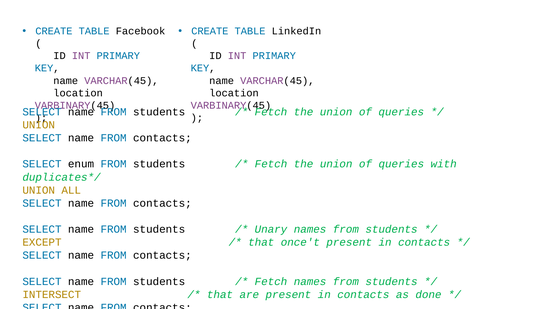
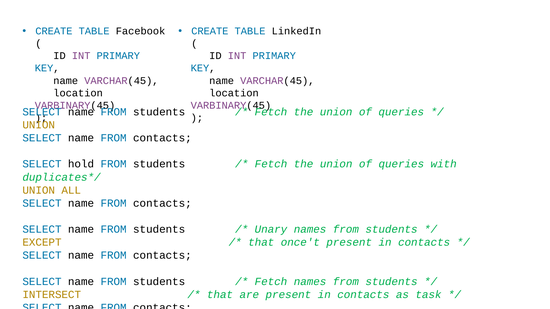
enum: enum -> hold
done: done -> task
